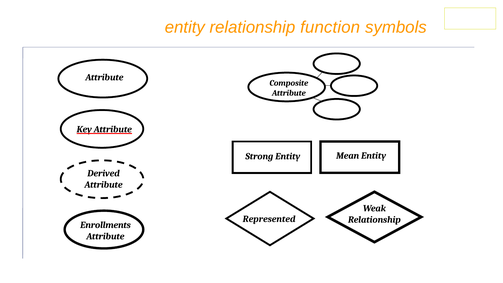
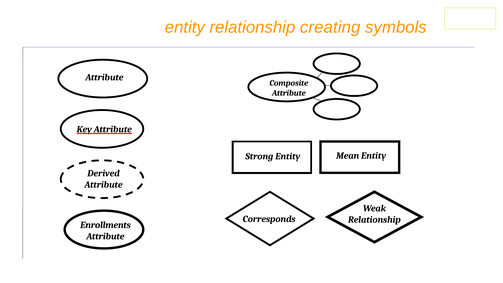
function: function -> creating
Represented: Represented -> Corresponds
